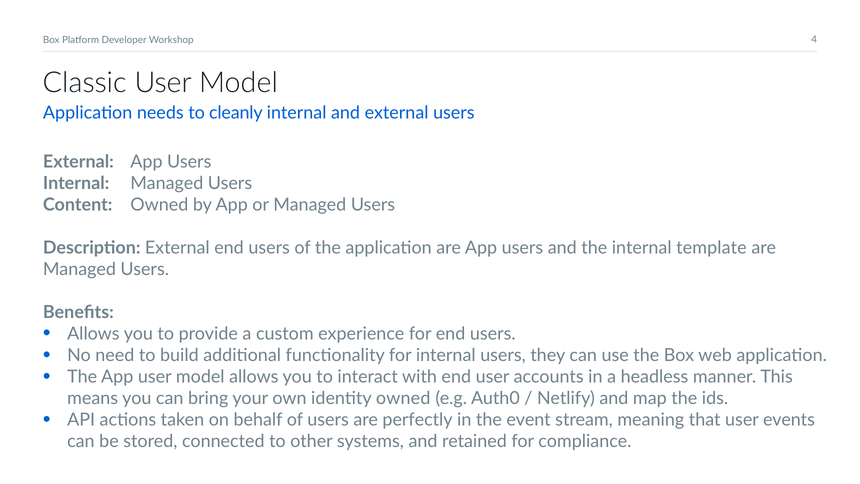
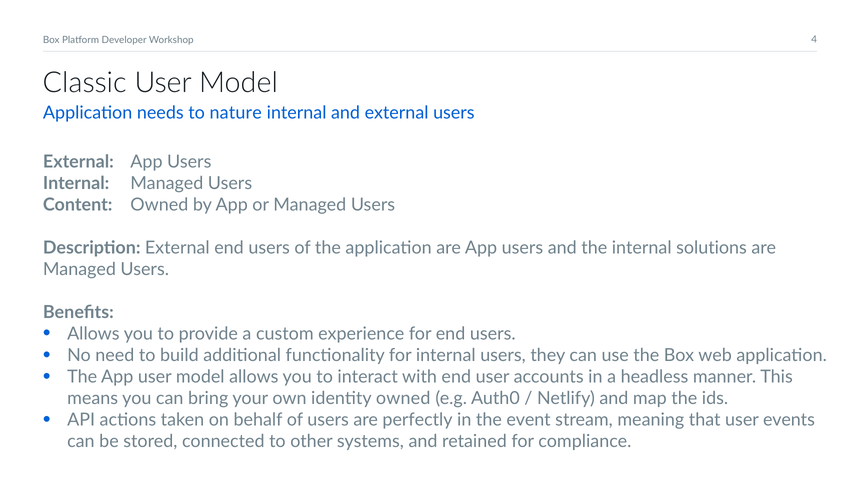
cleanly: cleanly -> nature
template: template -> solutions
